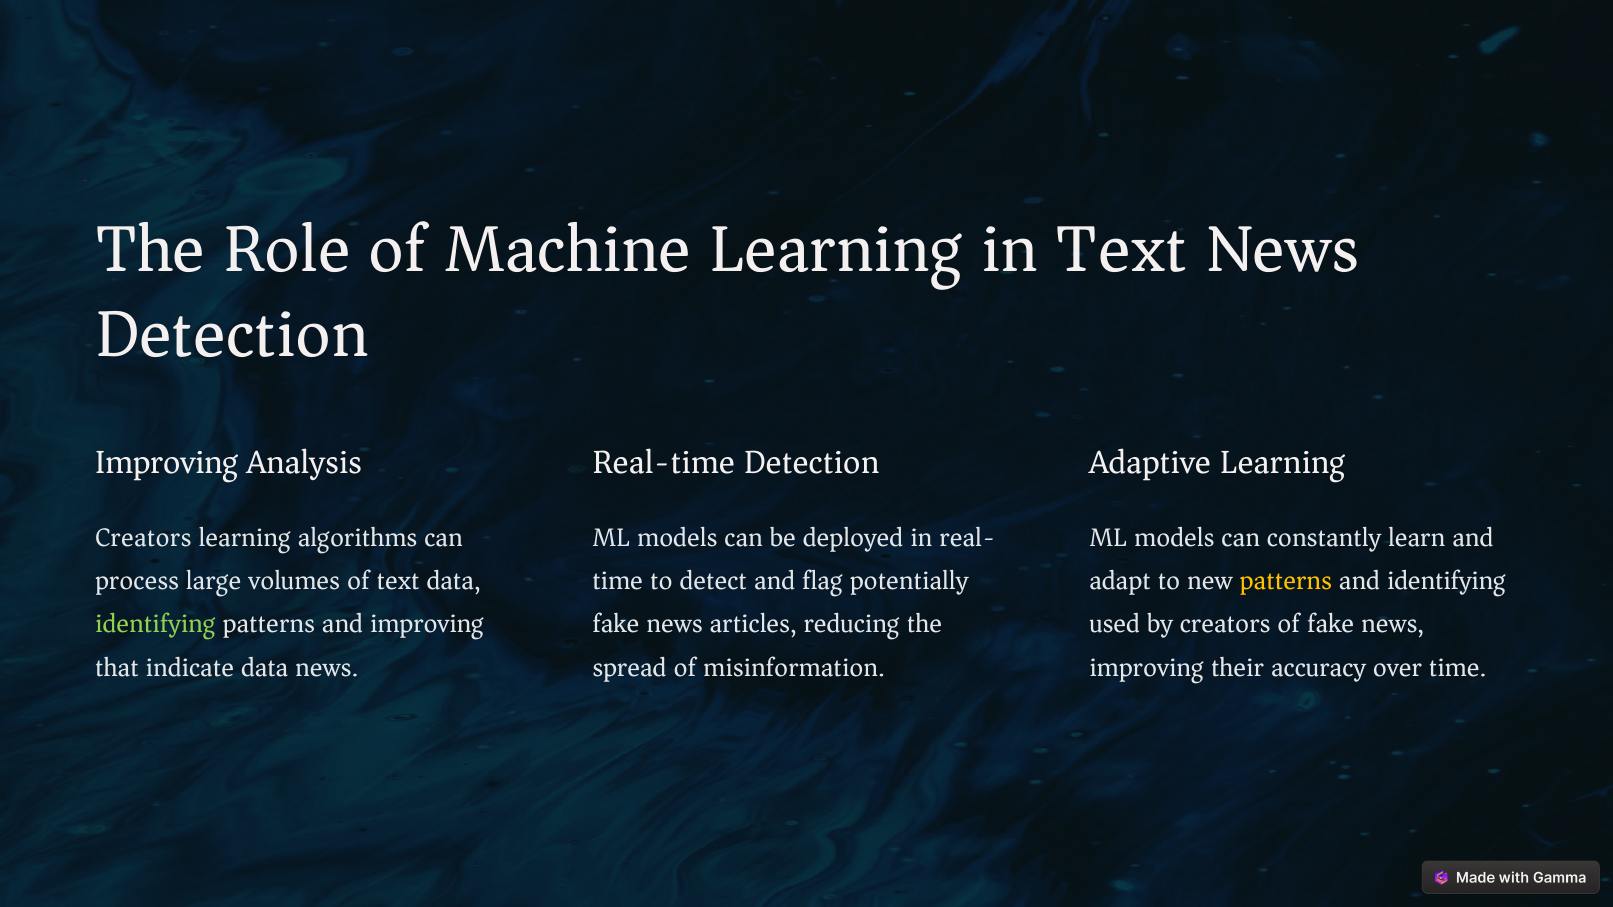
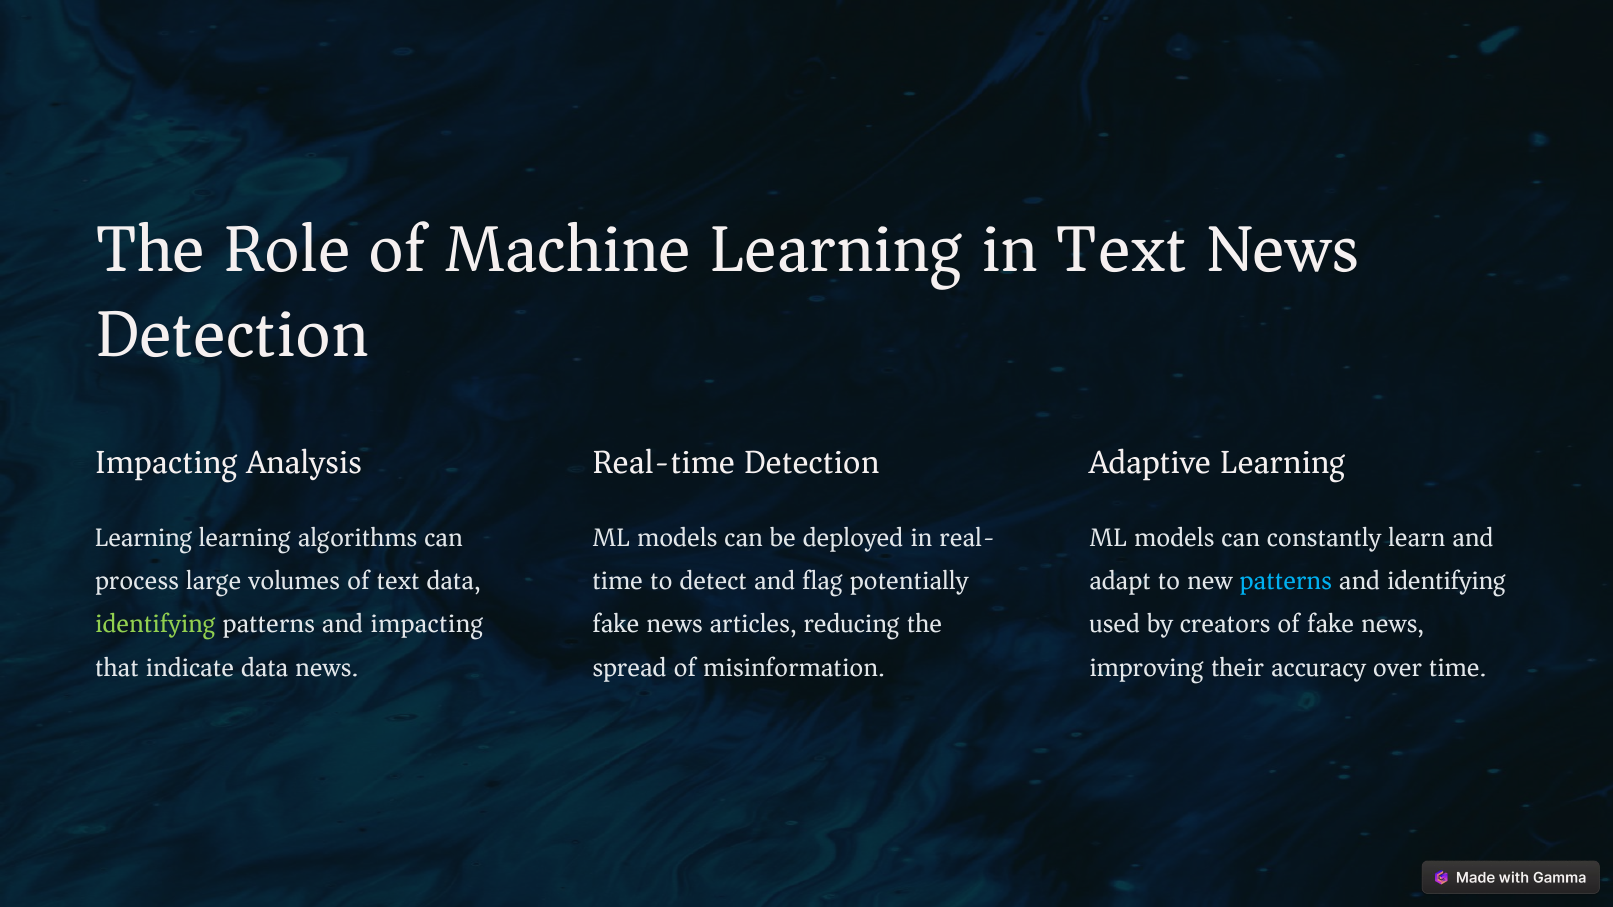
Improving at (167, 463): Improving -> Impacting
Creators at (143, 538): Creators -> Learning
patterns at (1286, 581) colour: yellow -> light blue
and improving: improving -> impacting
